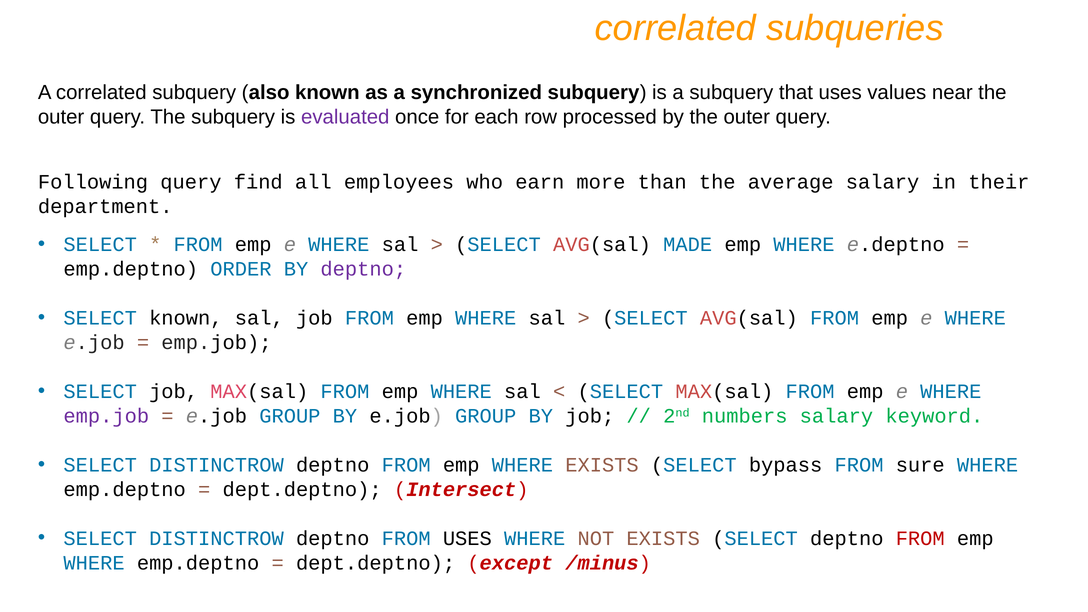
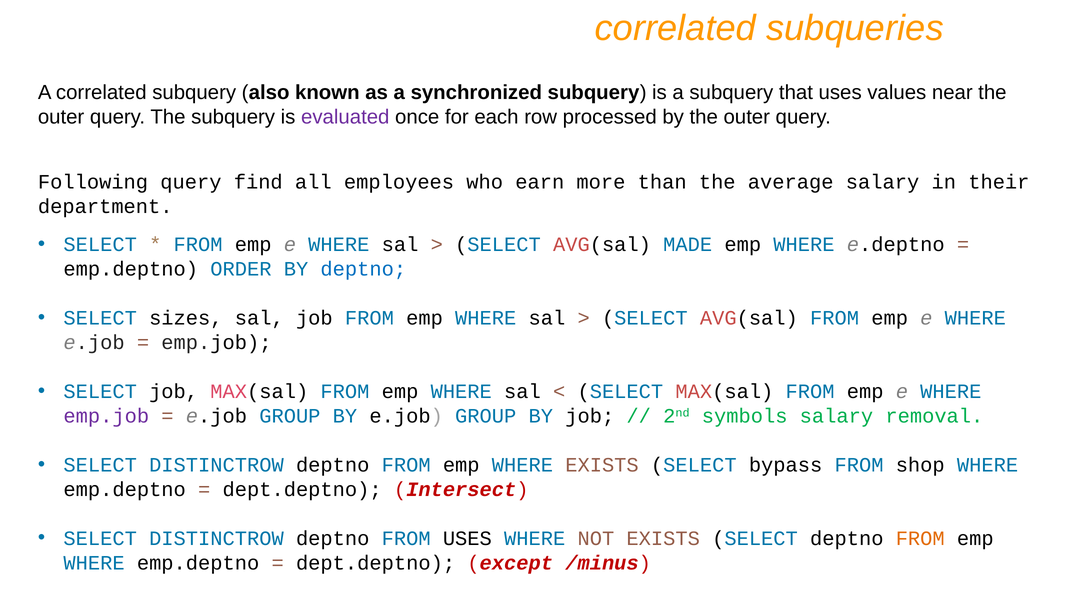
deptno at (363, 269) colour: purple -> blue
SELECT known: known -> sizes
numbers: numbers -> symbols
keyword: keyword -> removal
sure: sure -> shop
FROM at (920, 538) colour: red -> orange
